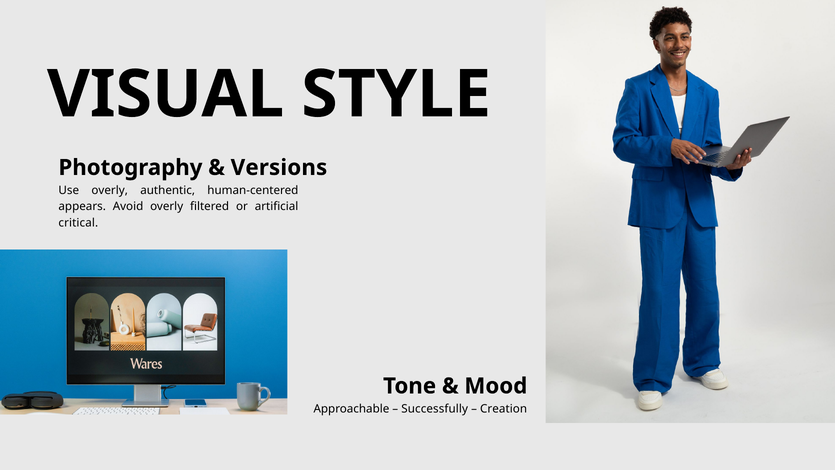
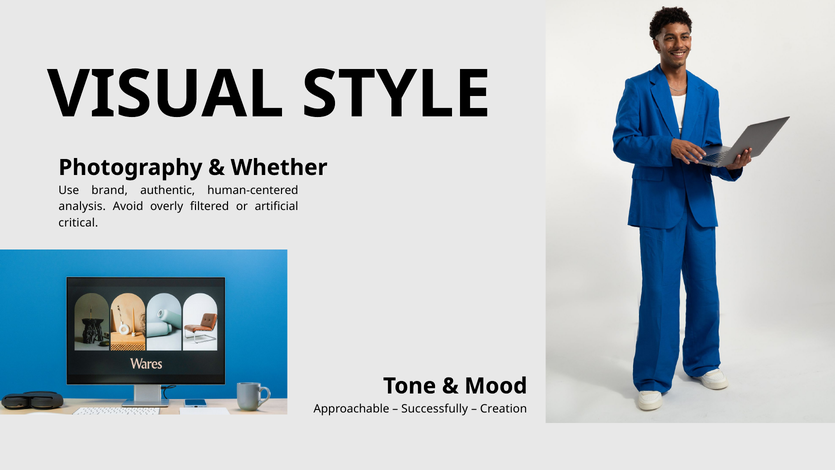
Versions: Versions -> Whether
Use overly: overly -> brand
appears: appears -> analysis
